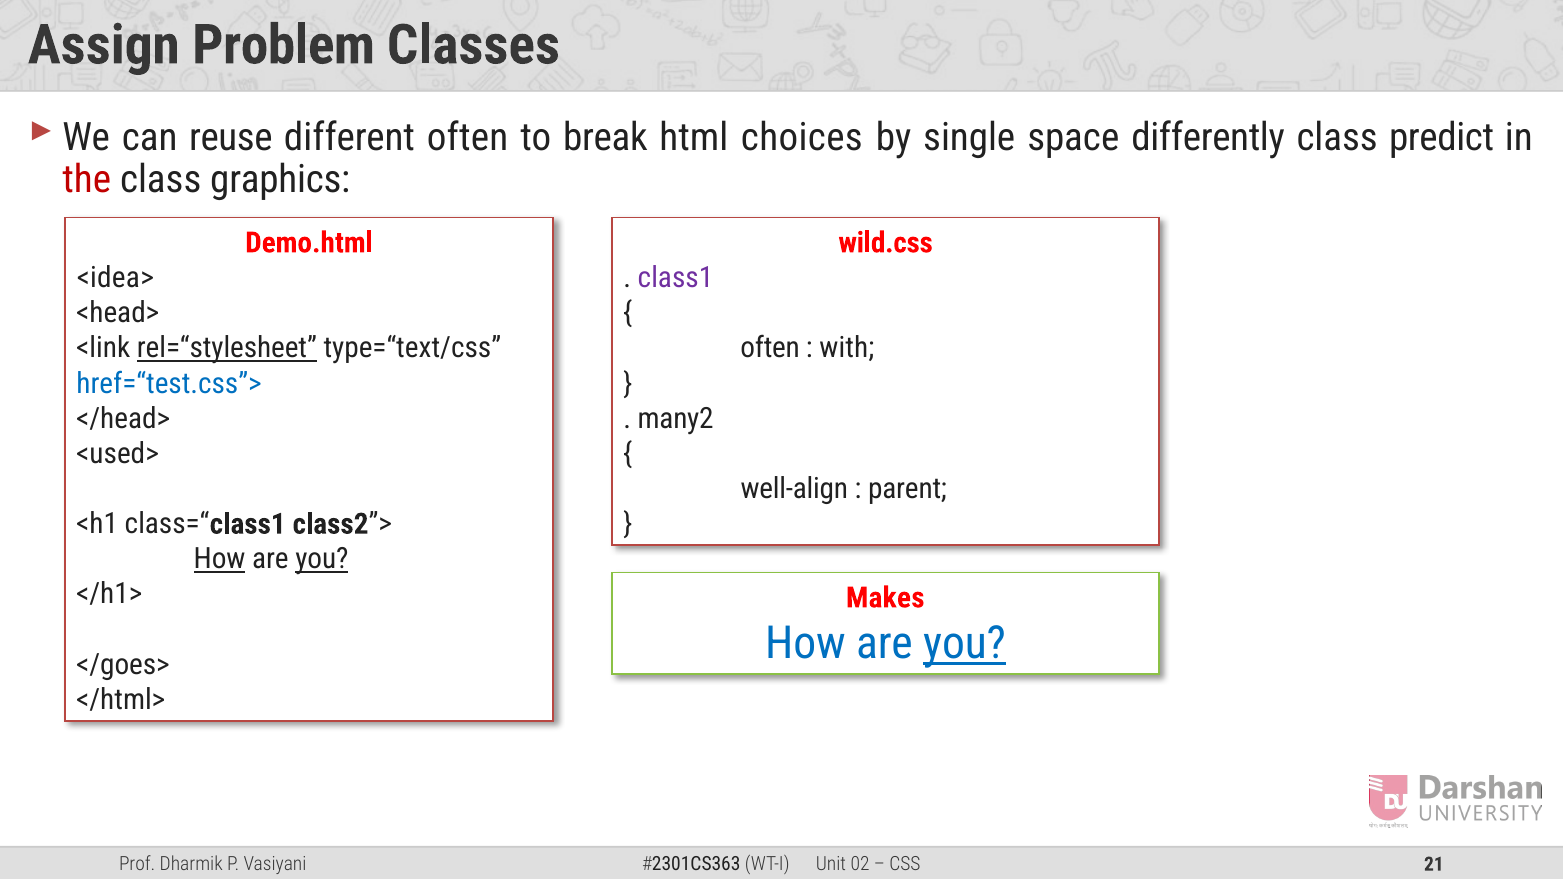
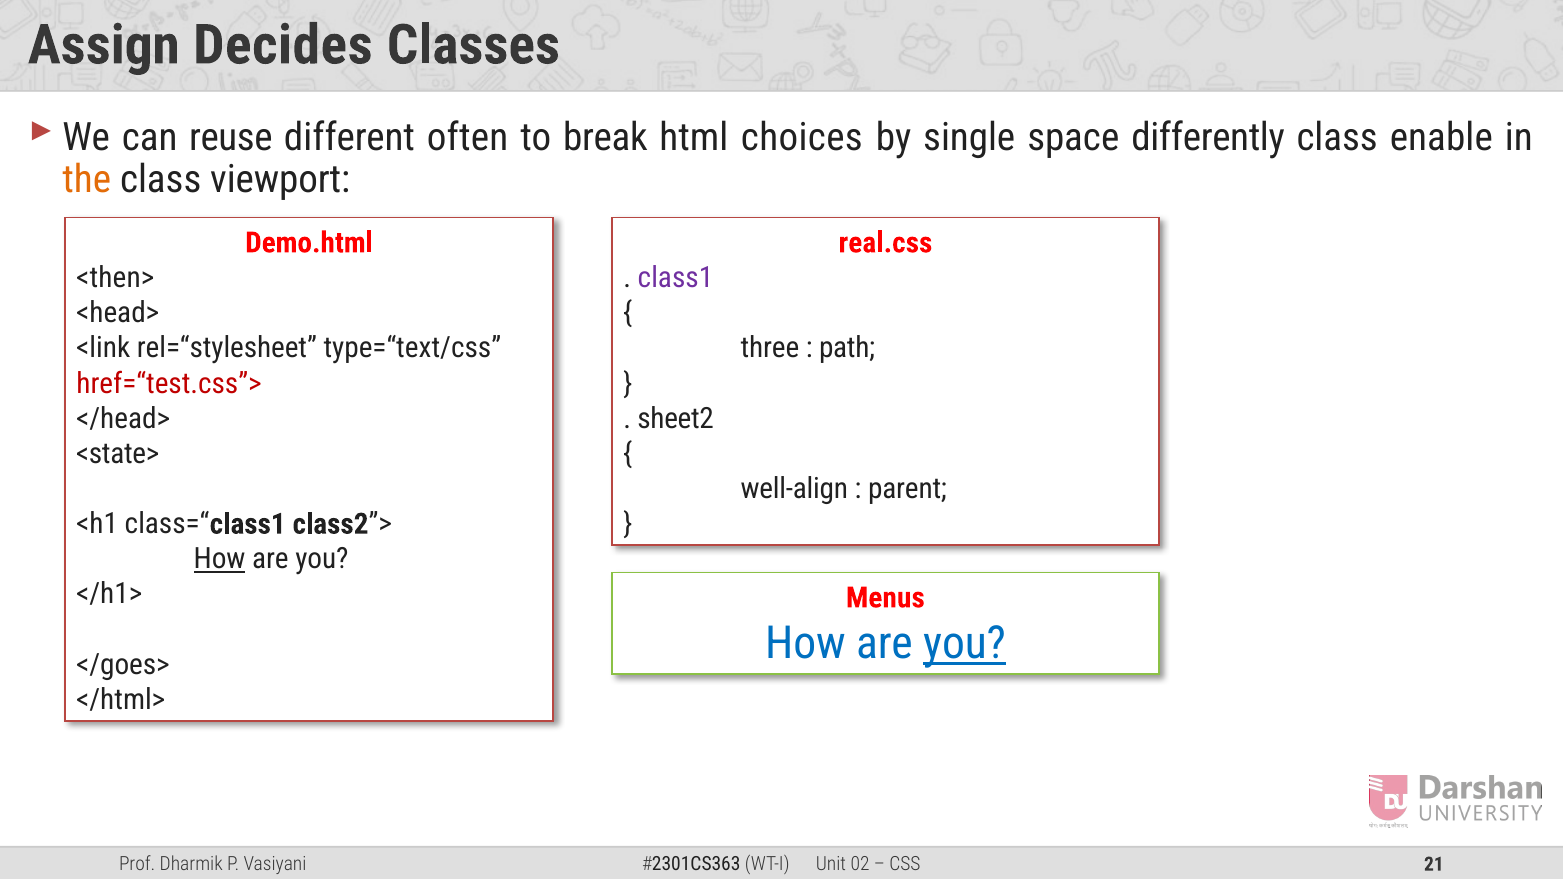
Problem: Problem -> Decides
predict: predict -> enable
the colour: red -> orange
graphics: graphics -> viewport
wild.css: wild.css -> real.css
<idea>: <idea> -> <then>
rel=“stylesheet underline: present -> none
often at (770, 348): often -> three
with: with -> path
href=“test.css”> colour: blue -> red
many2: many2 -> sheet2
<used>: <used> -> <state>
you at (322, 559) underline: present -> none
Makes: Makes -> Menus
